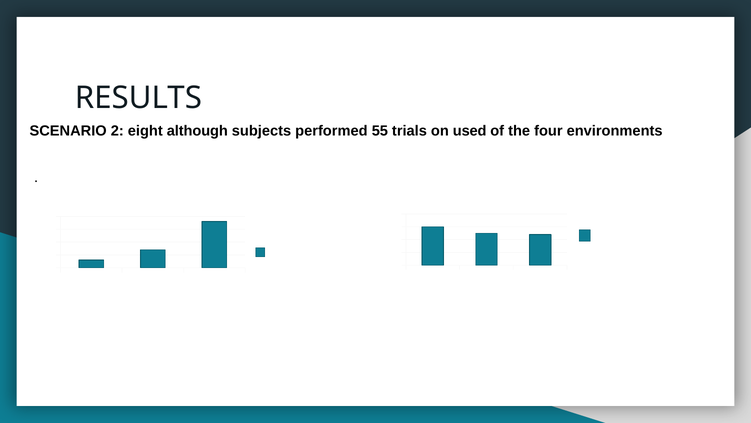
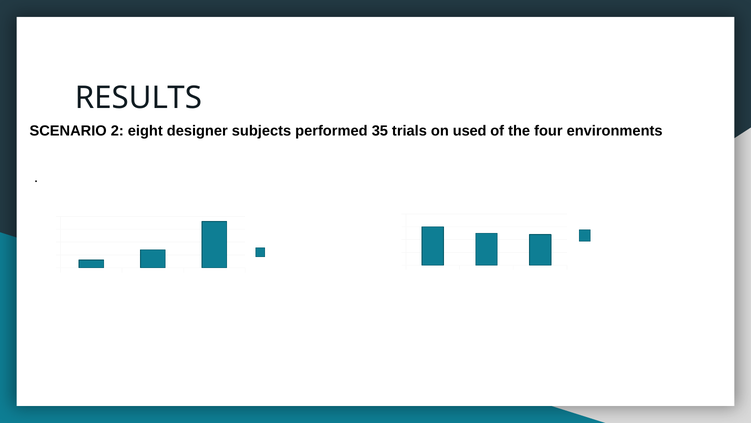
although: although -> designer
55: 55 -> 35
